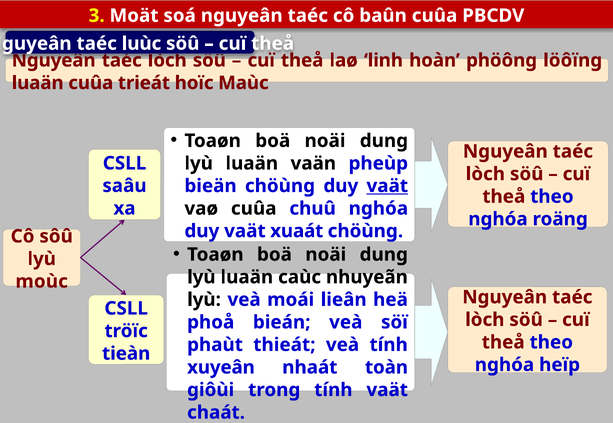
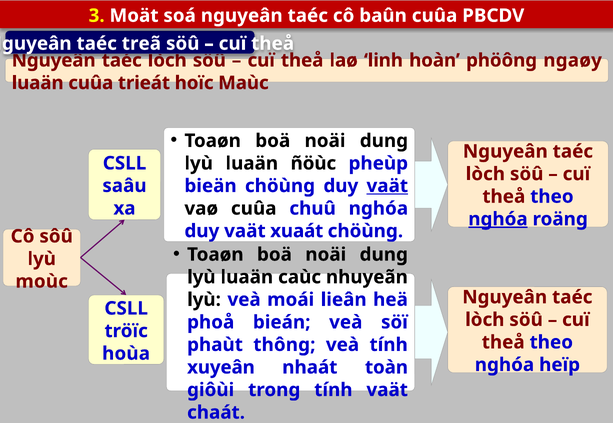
luùc: luùc -> treã
löôïng: löôïng -> ngaøy
vaän: vaän -> ñöùc
nghóa at (498, 219) underline: none -> present
thieát: thieát -> thông
tieàn: tieàn -> hoùa
